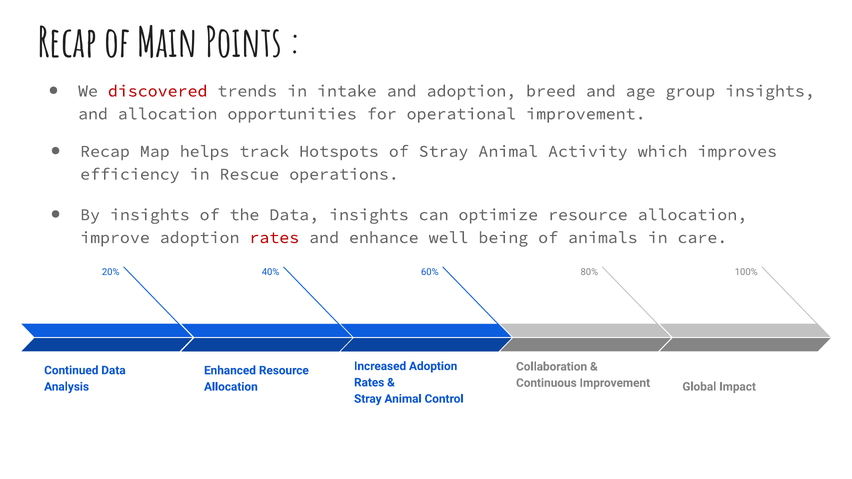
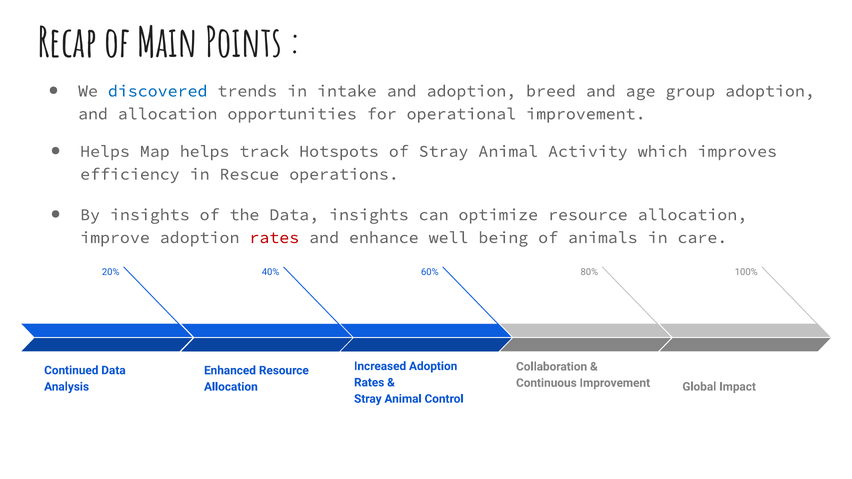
discovered colour: red -> blue
group insights: insights -> adoption
Recap at (105, 151): Recap -> Helps
